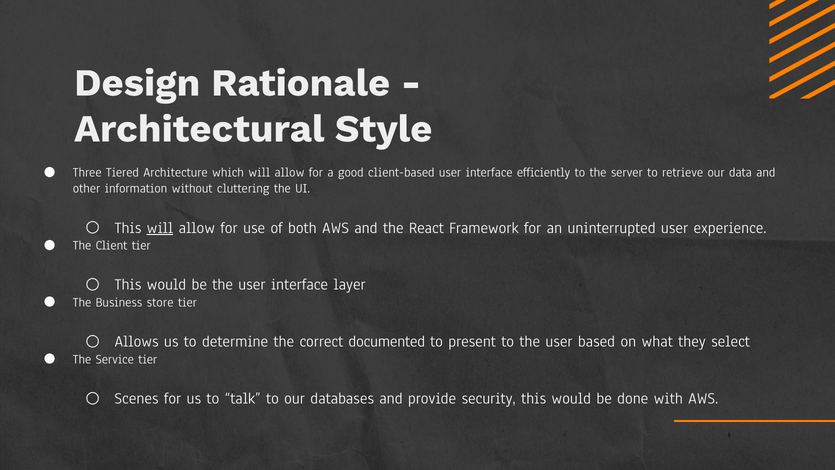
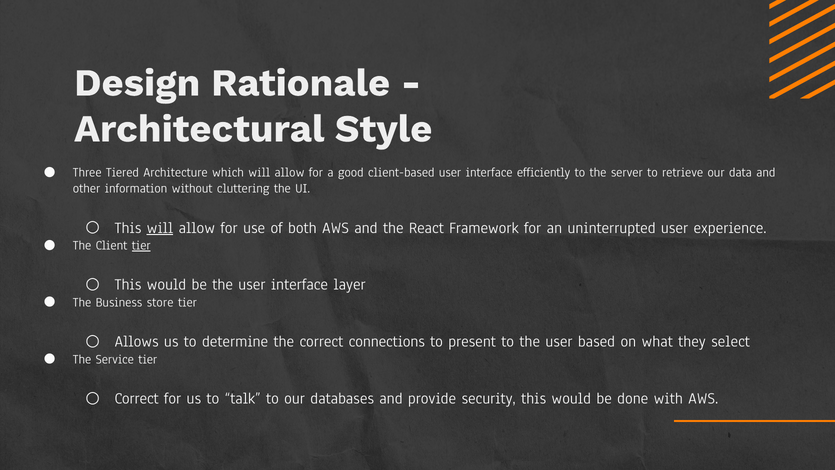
tier at (141, 245) underline: none -> present
documented: documented -> connections
Scenes at (137, 398): Scenes -> Correct
